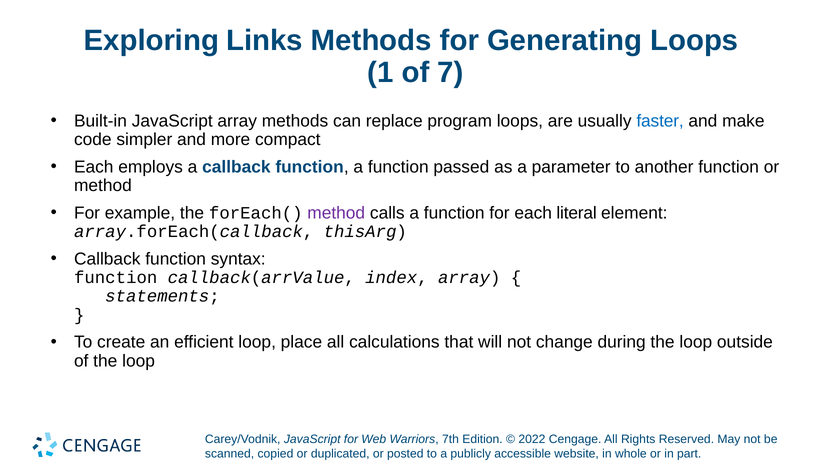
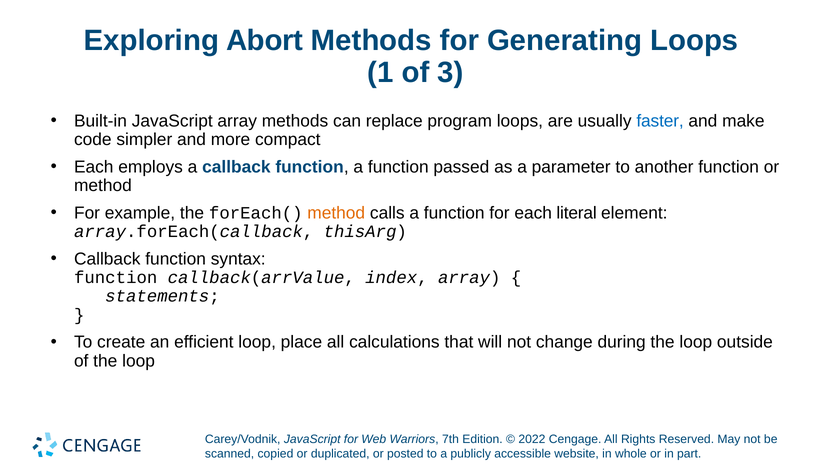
Links: Links -> Abort
7: 7 -> 3
method at (336, 213) colour: purple -> orange
